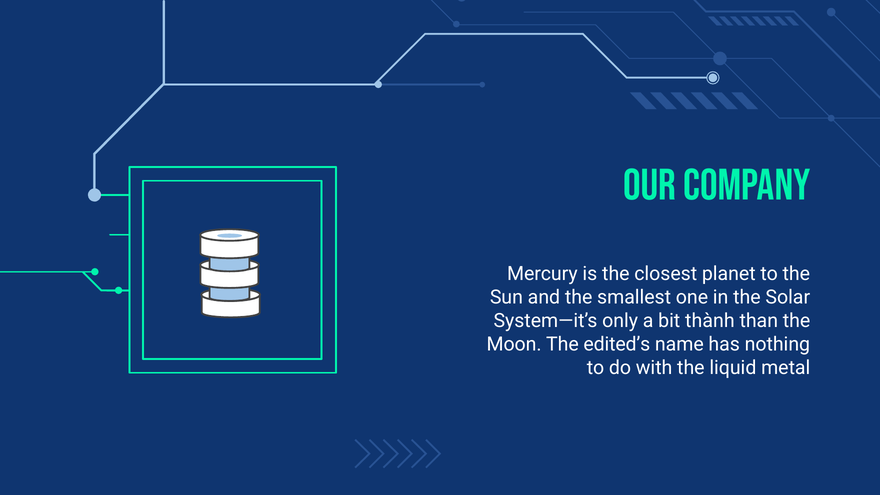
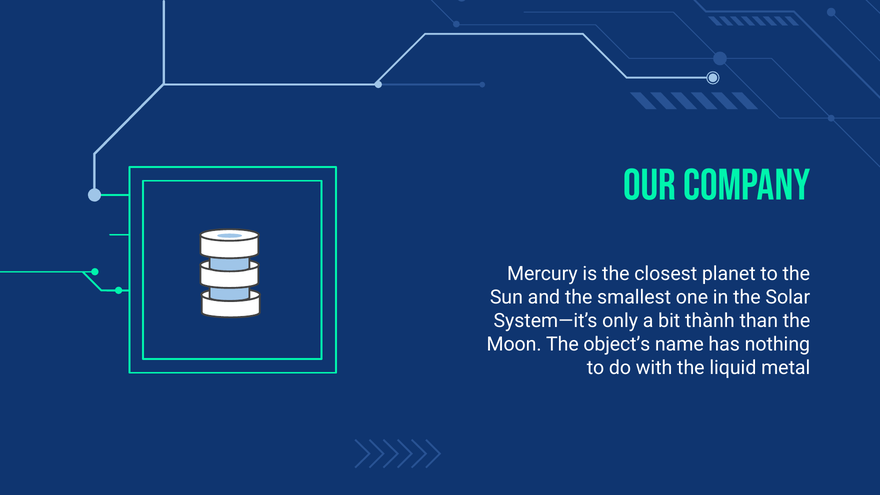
edited’s: edited’s -> object’s
